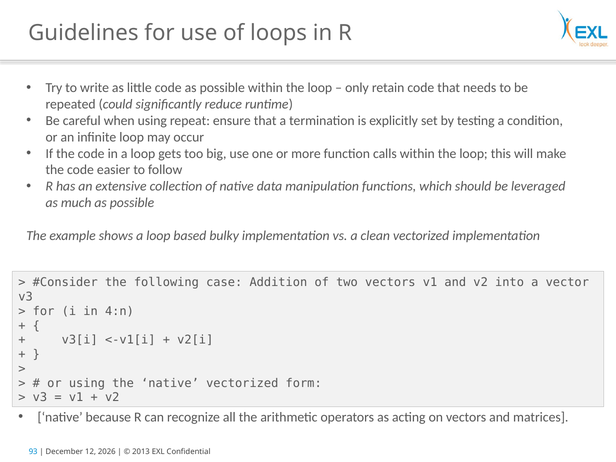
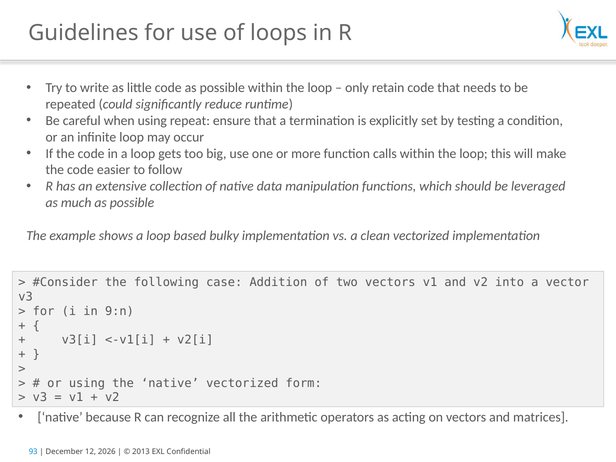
4:n: 4:n -> 9:n
